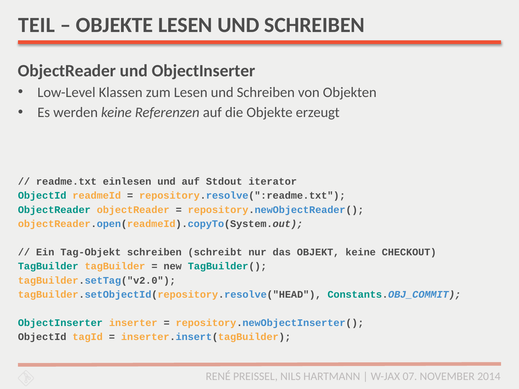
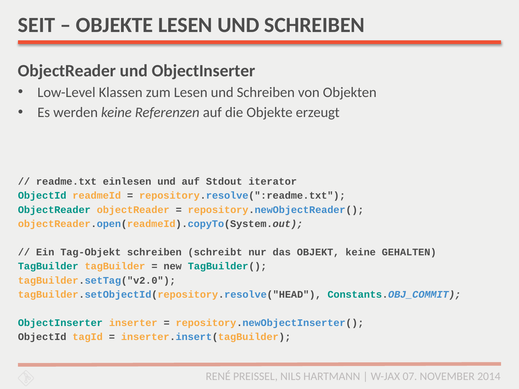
TEIL: TEIL -> SEIT
CHECKOUT: CHECKOUT -> GEHALTEN
